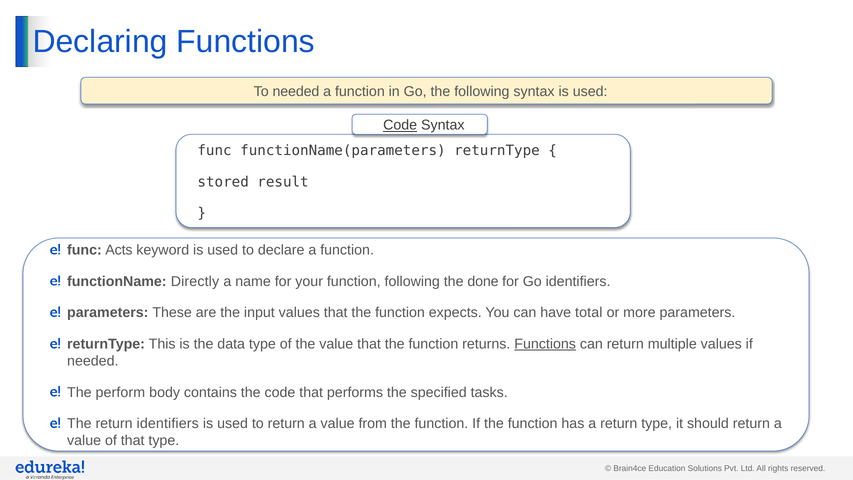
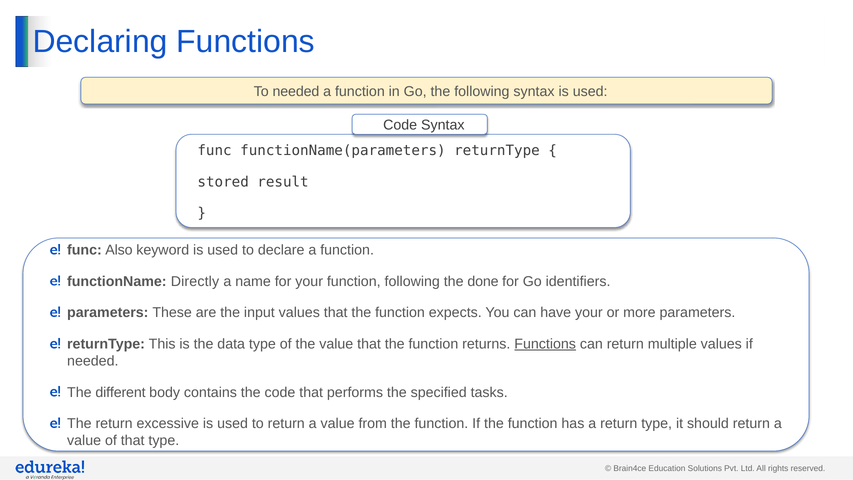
Code at (400, 125) underline: present -> none
Acts: Acts -> Also
have total: total -> your
perform: perform -> different
return identifiers: identifiers -> excessive
